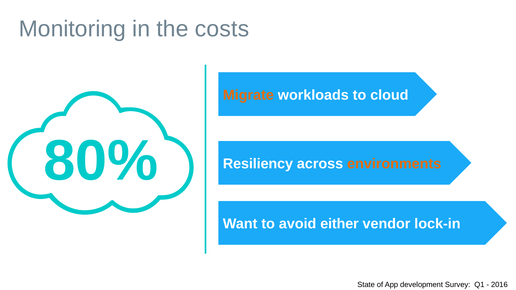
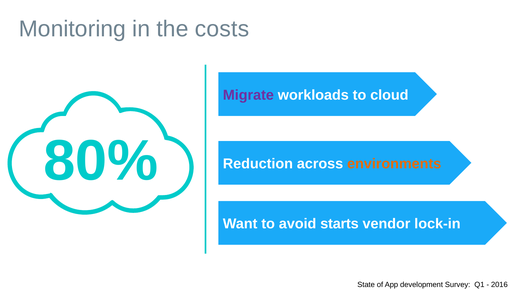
Migrate colour: orange -> purple
Resiliency: Resiliency -> Reduction
either: either -> starts
